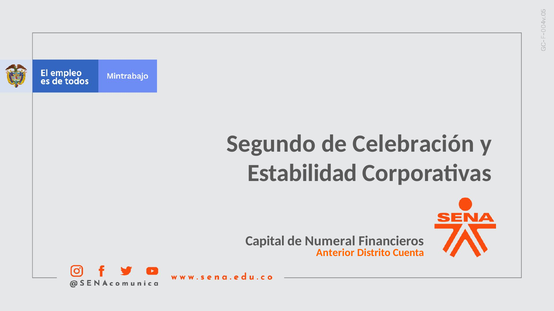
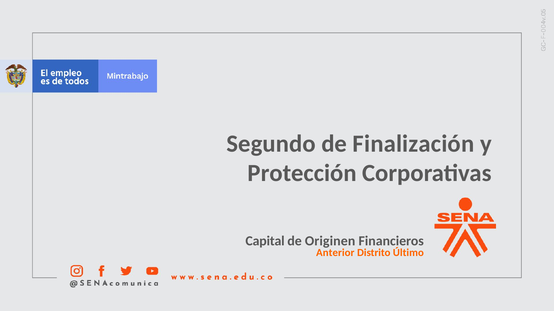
Celebración: Celebración -> Finalización
Estabilidad: Estabilidad -> Protección
Numeral: Numeral -> Originen
Cuenta: Cuenta -> Último
